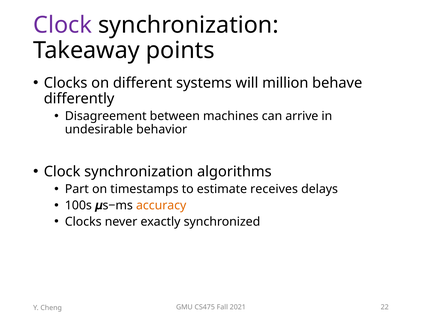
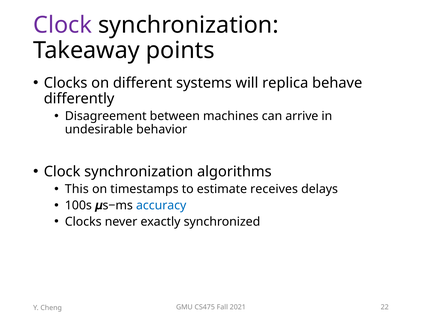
million: million -> replica
Part: Part -> This
accuracy colour: orange -> blue
